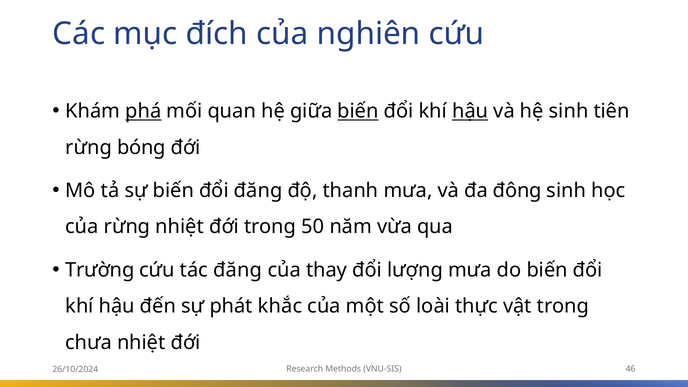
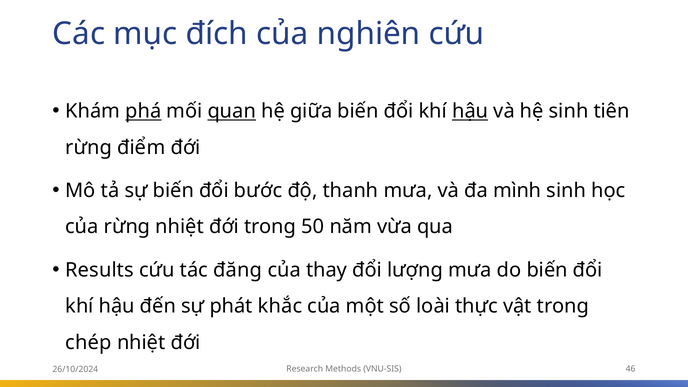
quan underline: none -> present
biến at (358, 111) underline: present -> none
bóng: bóng -> điểm
đổi đăng: đăng -> bước
đông: đông -> mình
Trường: Trường -> Results
chưa: chưa -> chép
